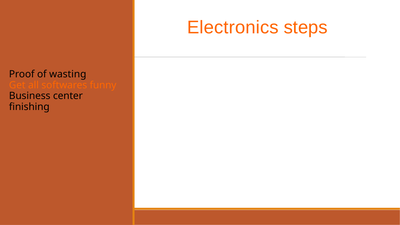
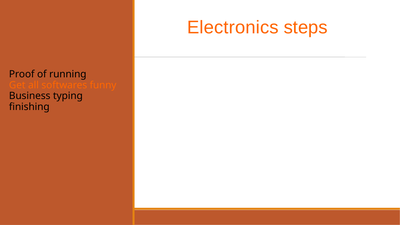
wasting: wasting -> running
center: center -> typing
